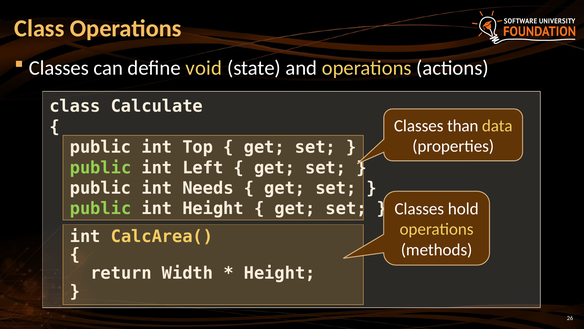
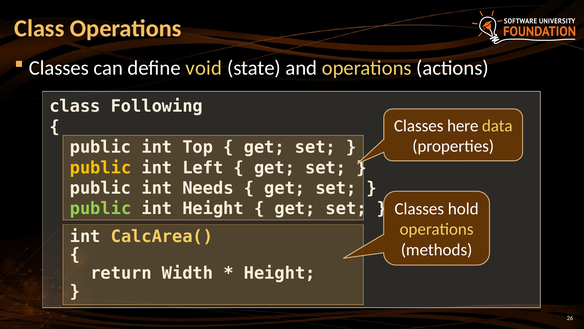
Calculate: Calculate -> Following
than: than -> here
public at (101, 167) colour: light green -> yellow
